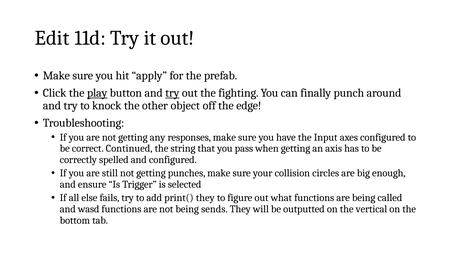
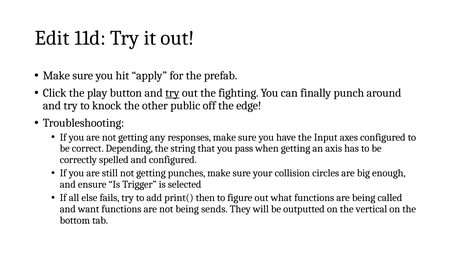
play underline: present -> none
object: object -> public
Continued: Continued -> Depending
print( they: they -> then
wasd: wasd -> want
